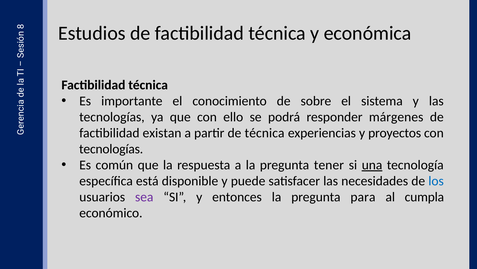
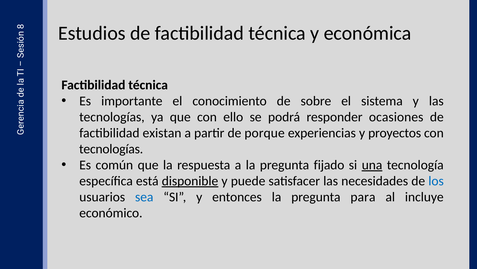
márgenes: márgenes -> ocasiones
de técnica: técnica -> porque
tener: tener -> fijado
disponible underline: none -> present
sea colour: purple -> blue
cumpla: cumpla -> incluye
